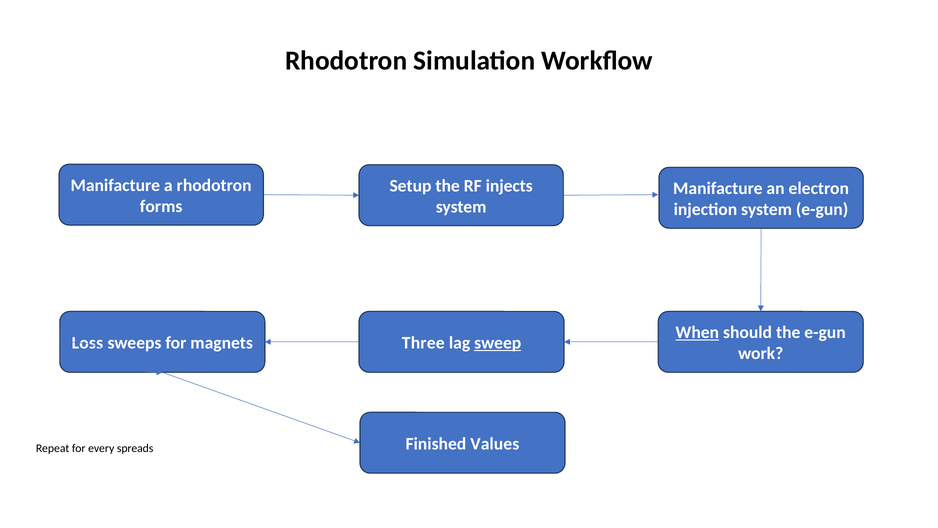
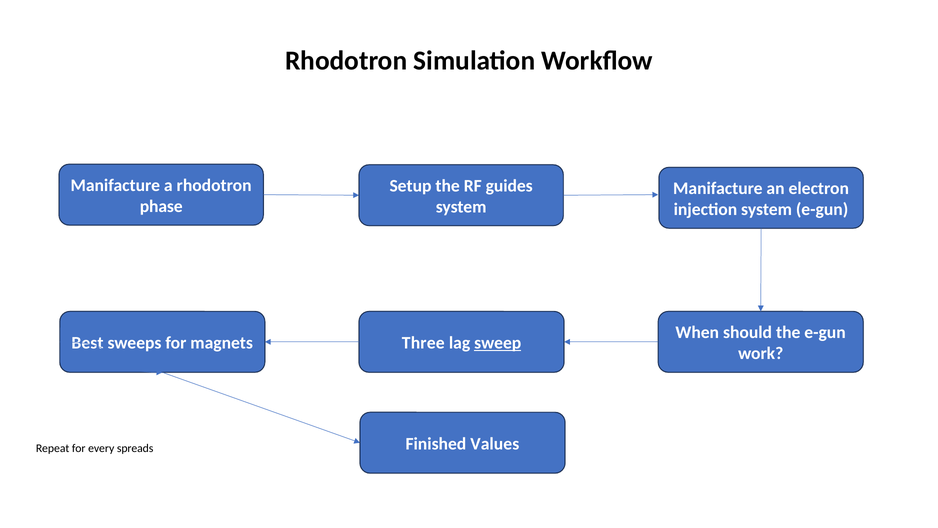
injects: injects -> guides
forms: forms -> phase
When underline: present -> none
Loss: Loss -> Best
